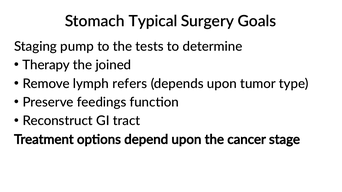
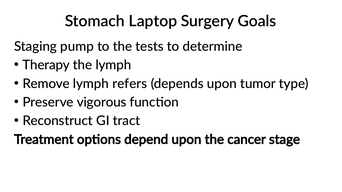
Typical: Typical -> Laptop
the joined: joined -> lymph
feedings: feedings -> vigorous
